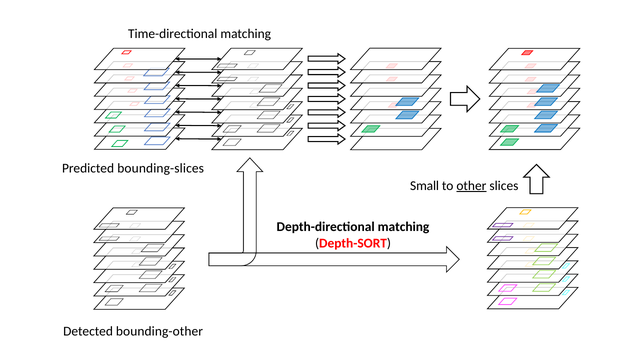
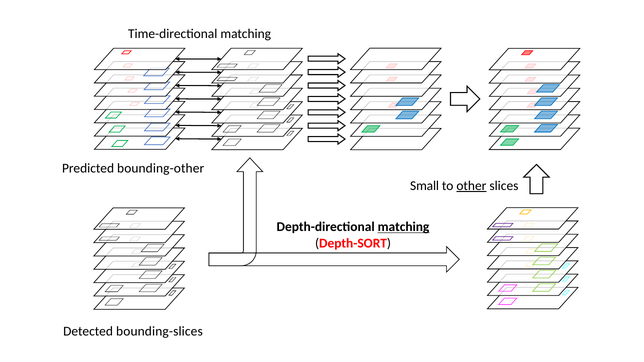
bounding-slices: bounding-slices -> bounding-other
matching at (404, 227) underline: none -> present
bounding-other: bounding-other -> bounding-slices
